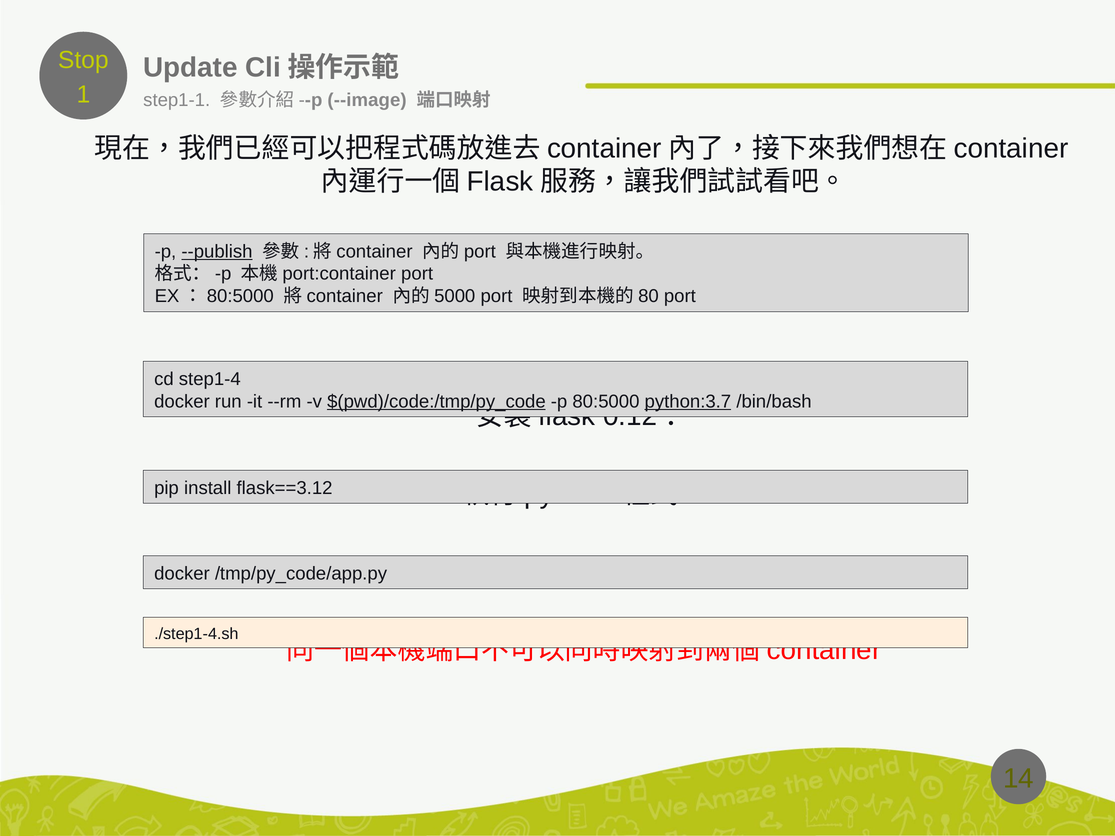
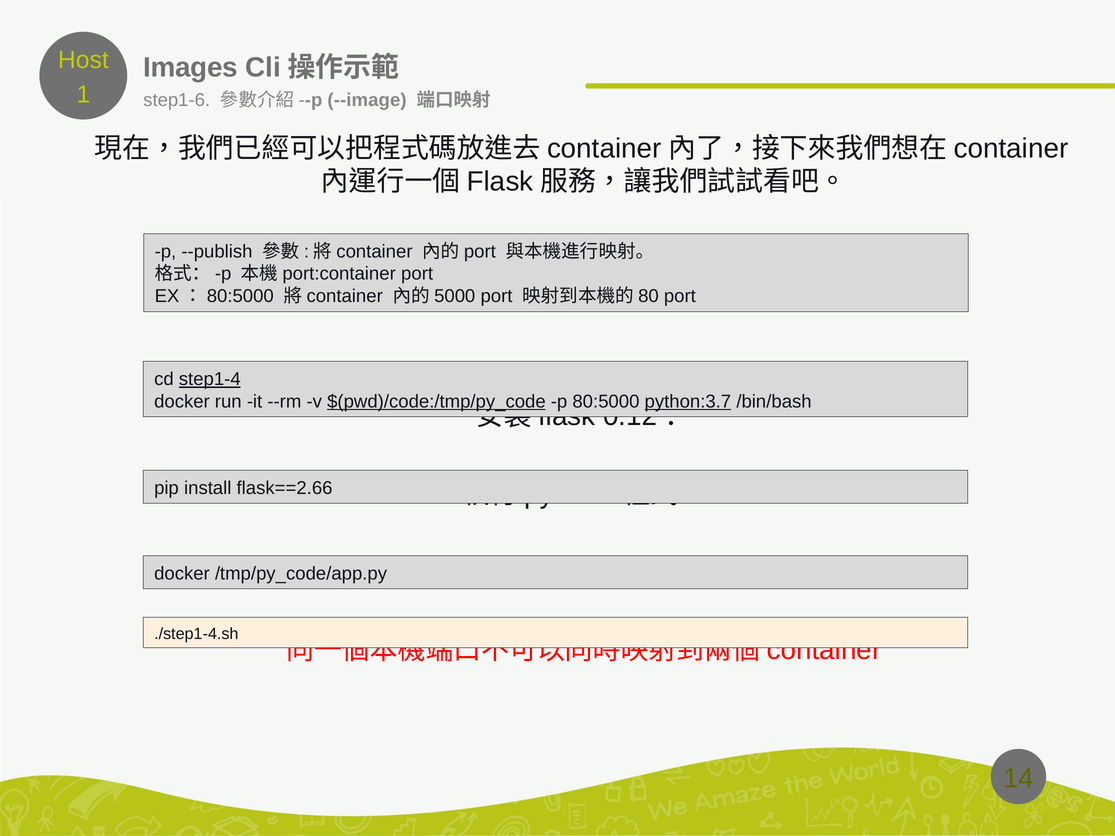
Stop: Stop -> Host
Update: Update -> Images
step1-1: step1-1 -> step1-6
--publish underline: present -> none
step1-4 underline: none -> present
flask==3.12: flask==3.12 -> flask==2.66
